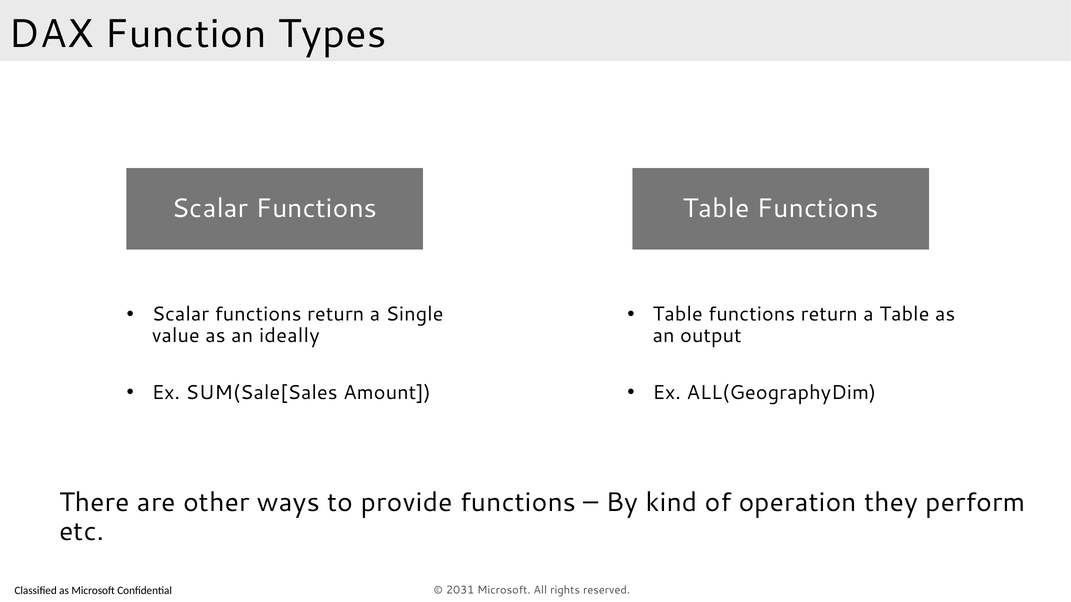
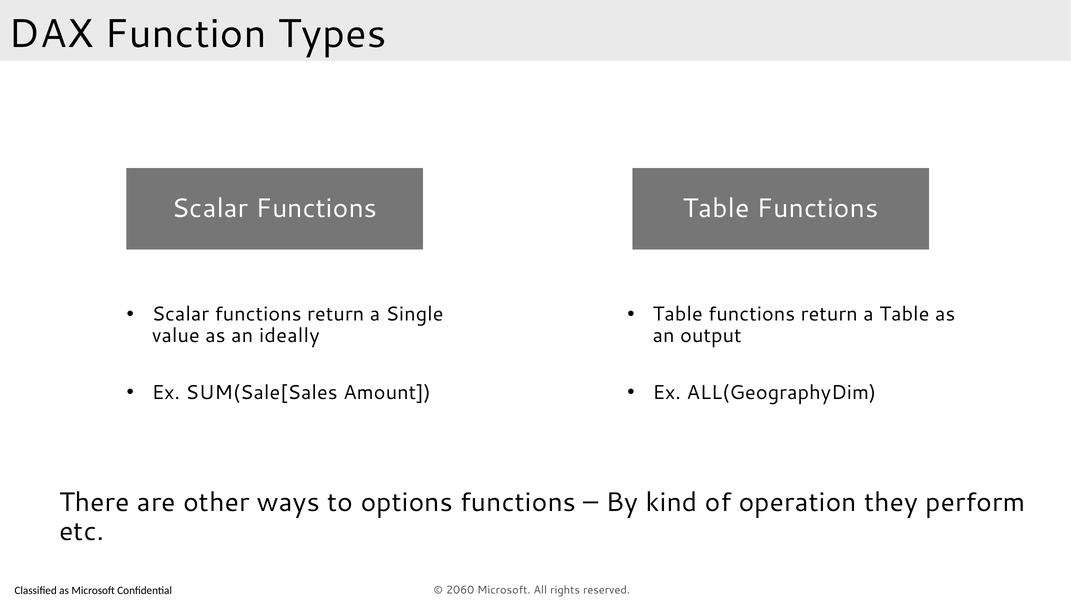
provide: provide -> options
2031: 2031 -> 2060
